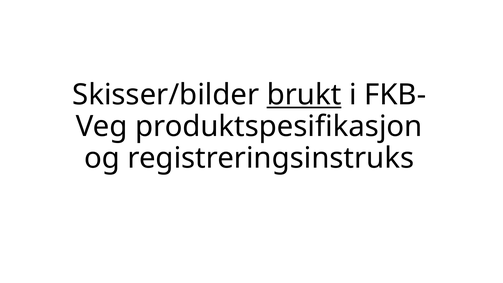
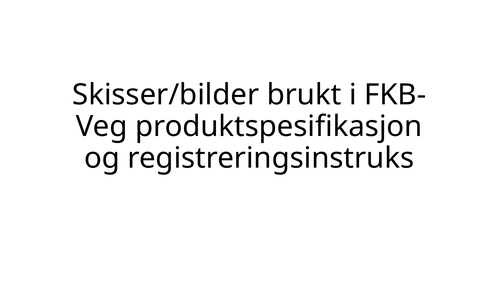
brukt underline: present -> none
